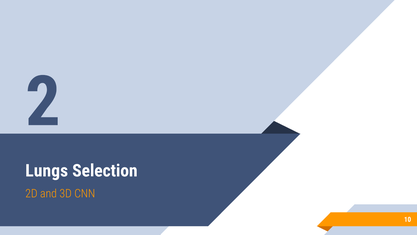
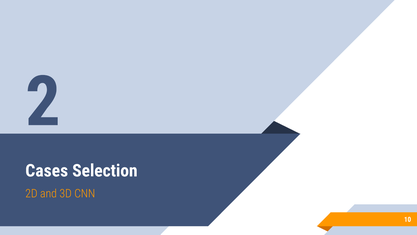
Lungs: Lungs -> Cases
